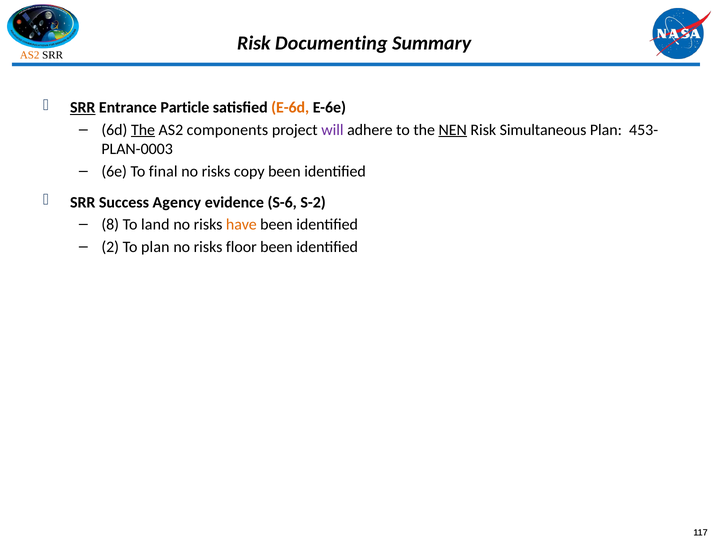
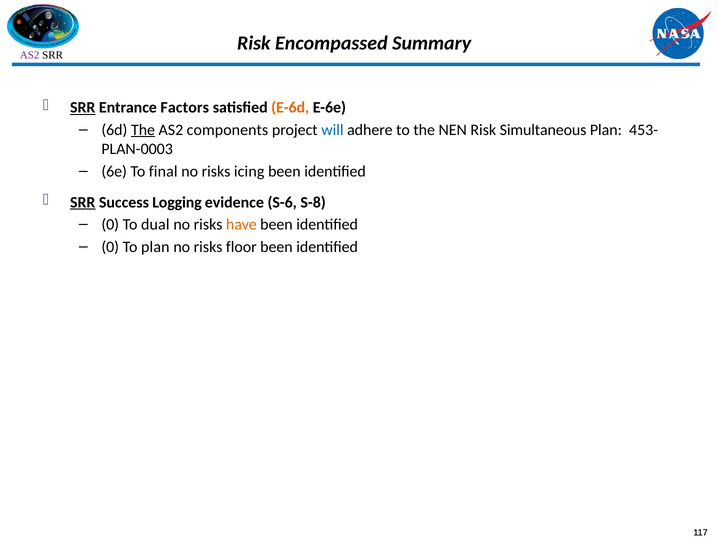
Documenting: Documenting -> Encompassed
AS2 at (30, 55) colour: orange -> purple
Particle: Particle -> Factors
will colour: purple -> blue
NEN underline: present -> none
copy: copy -> icing
SRR at (83, 203) underline: none -> present
Agency: Agency -> Logging
S-2: S-2 -> S-8
8 at (110, 225): 8 -> 0
land: land -> dual
2 at (110, 247): 2 -> 0
